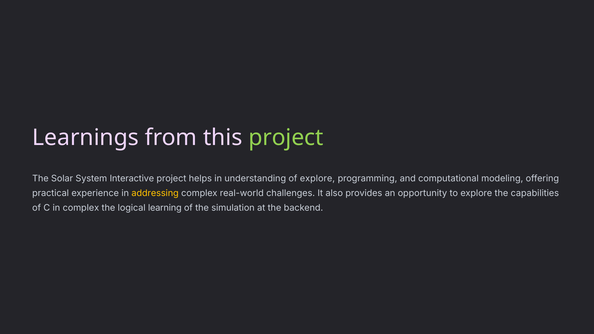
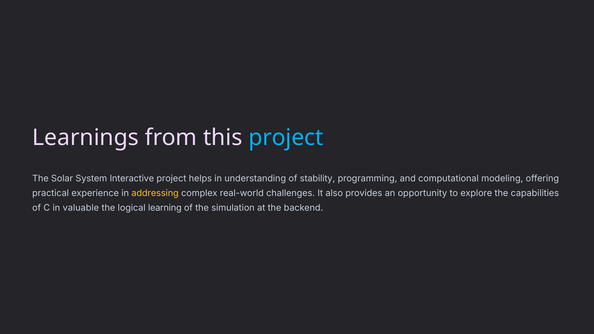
project at (286, 138) colour: light green -> light blue
of explore: explore -> stability
in complex: complex -> valuable
